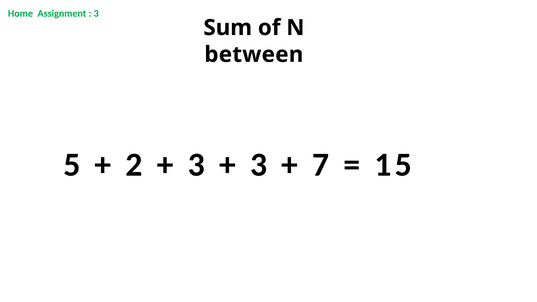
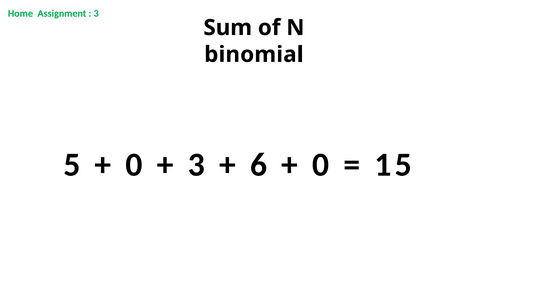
between: between -> binomial
2 at (134, 165): 2 -> 0
3 at (259, 165): 3 -> 6
7 at (321, 165): 7 -> 0
